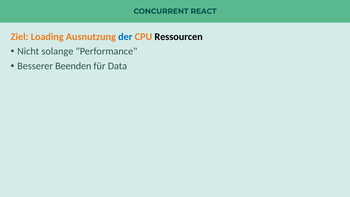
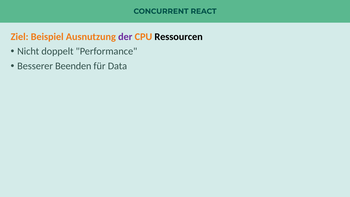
Loading: Loading -> Beispiel
der colour: blue -> purple
solange: solange -> doppelt
